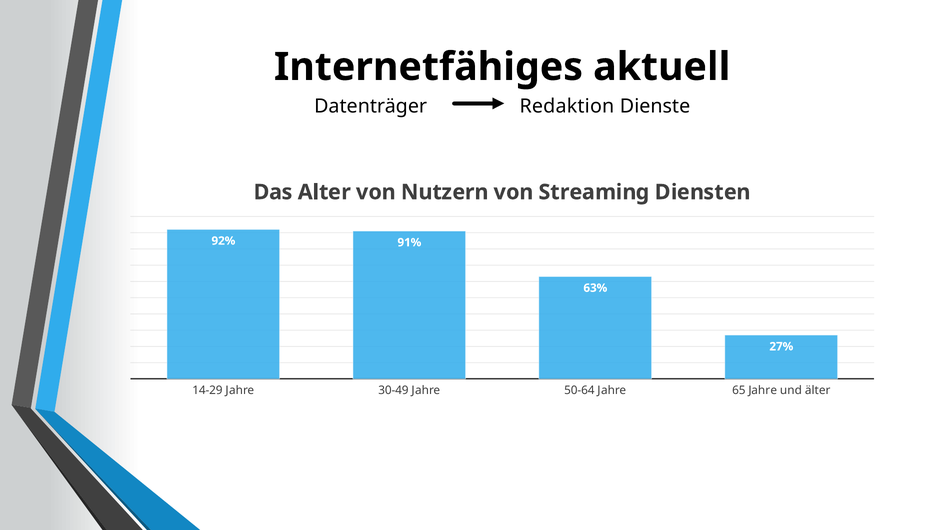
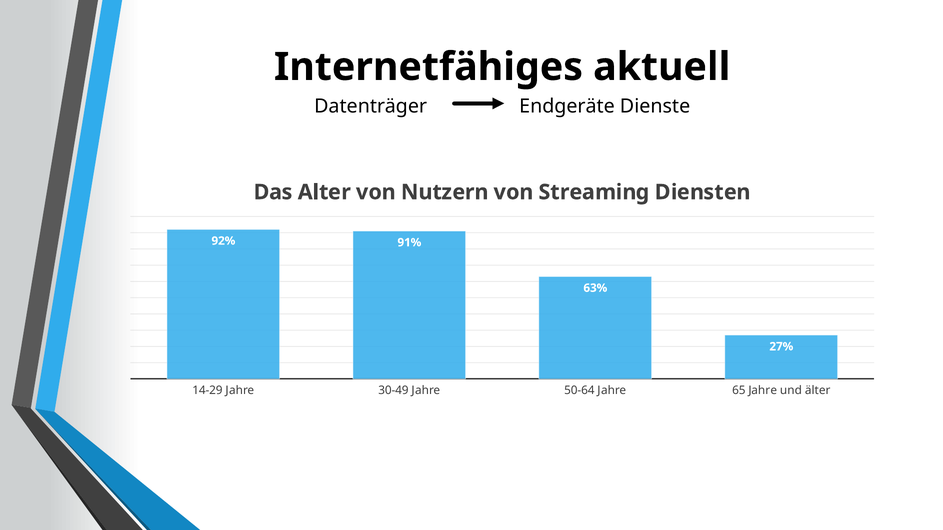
Redaktion: Redaktion -> Endgeräte
